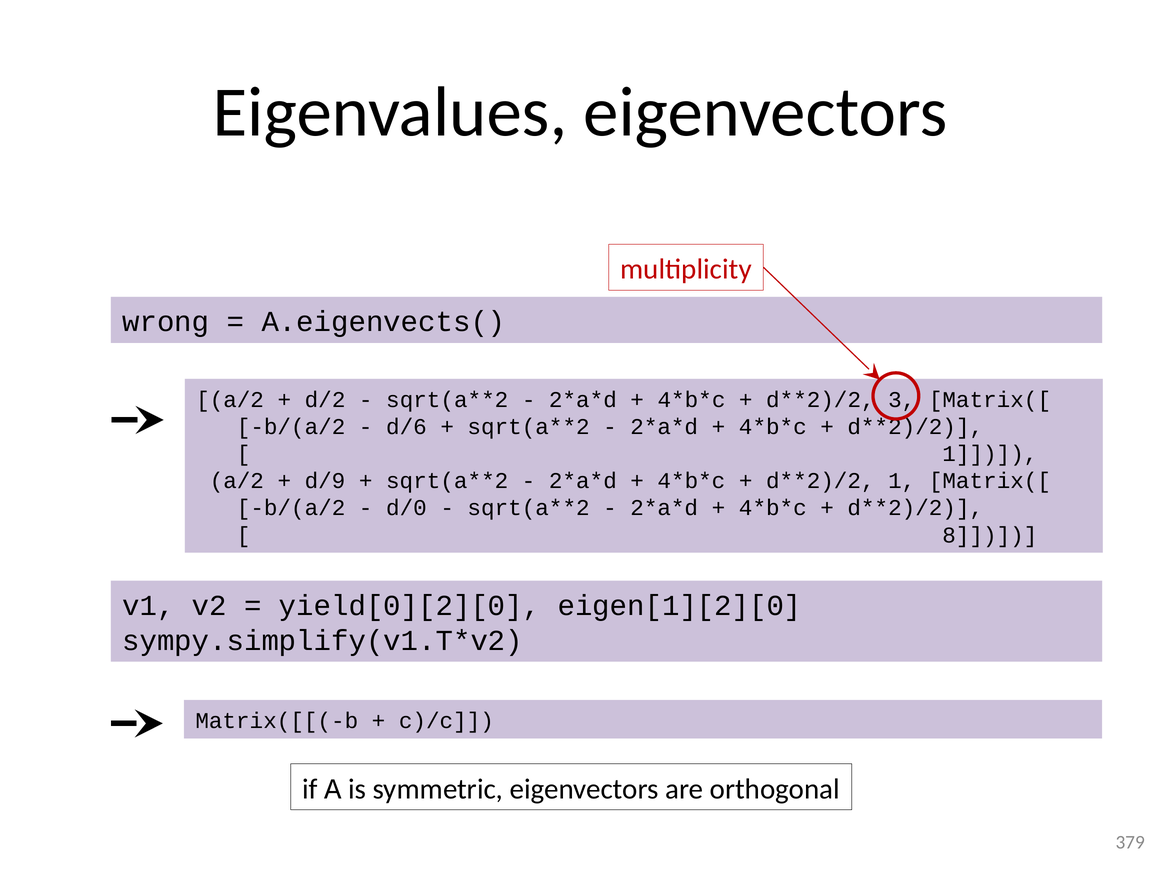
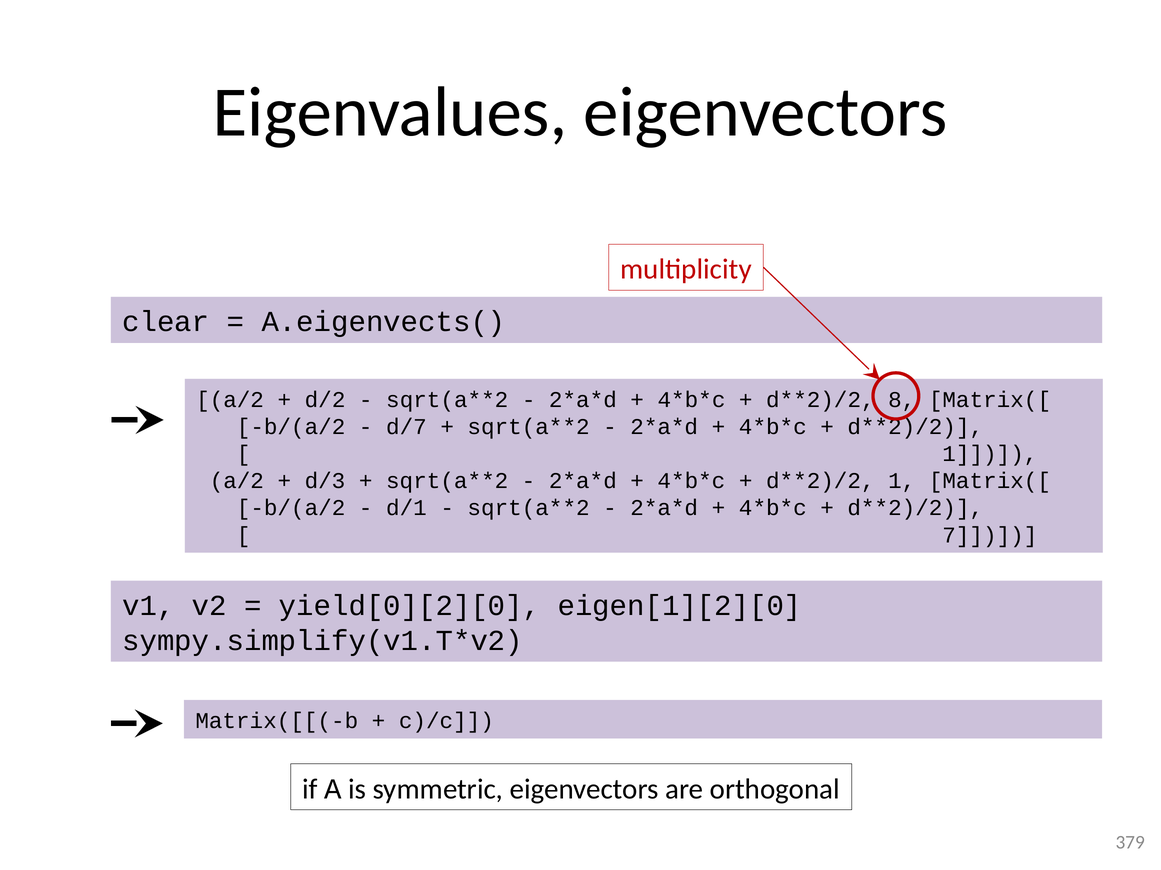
wrong: wrong -> clear
3: 3 -> 8
d/6: d/6 -> d/7
d/9: d/9 -> d/3
d/0: d/0 -> d/1
8: 8 -> 7
